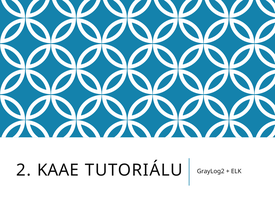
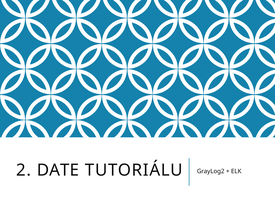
KAAE: KAAE -> DATE
